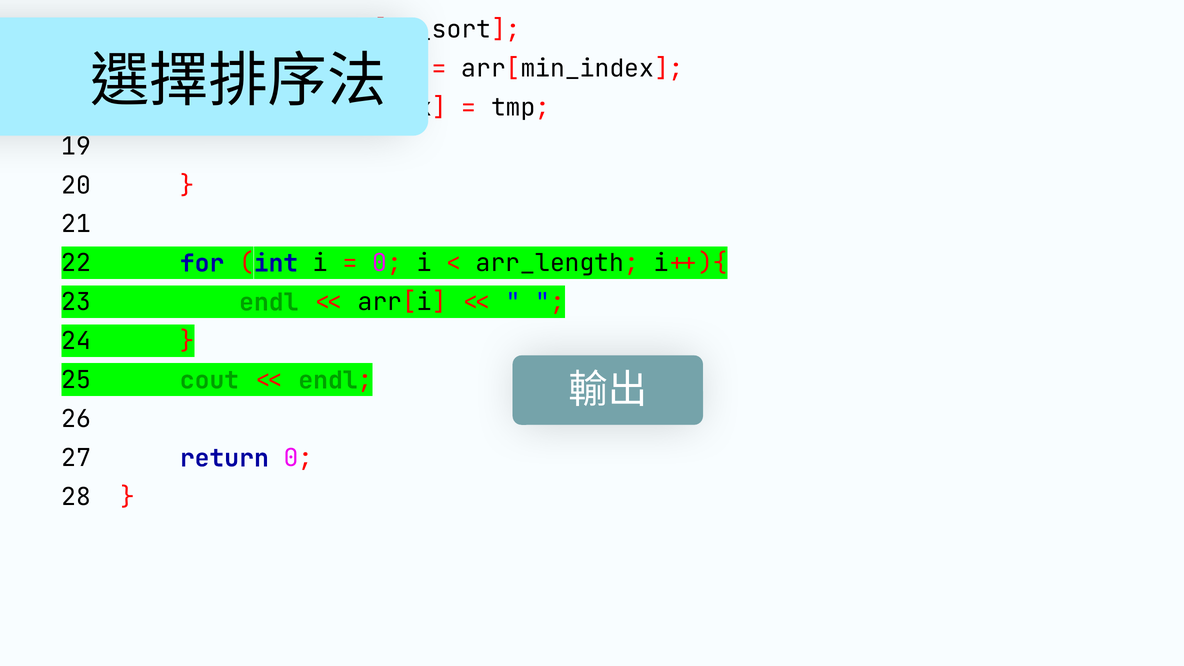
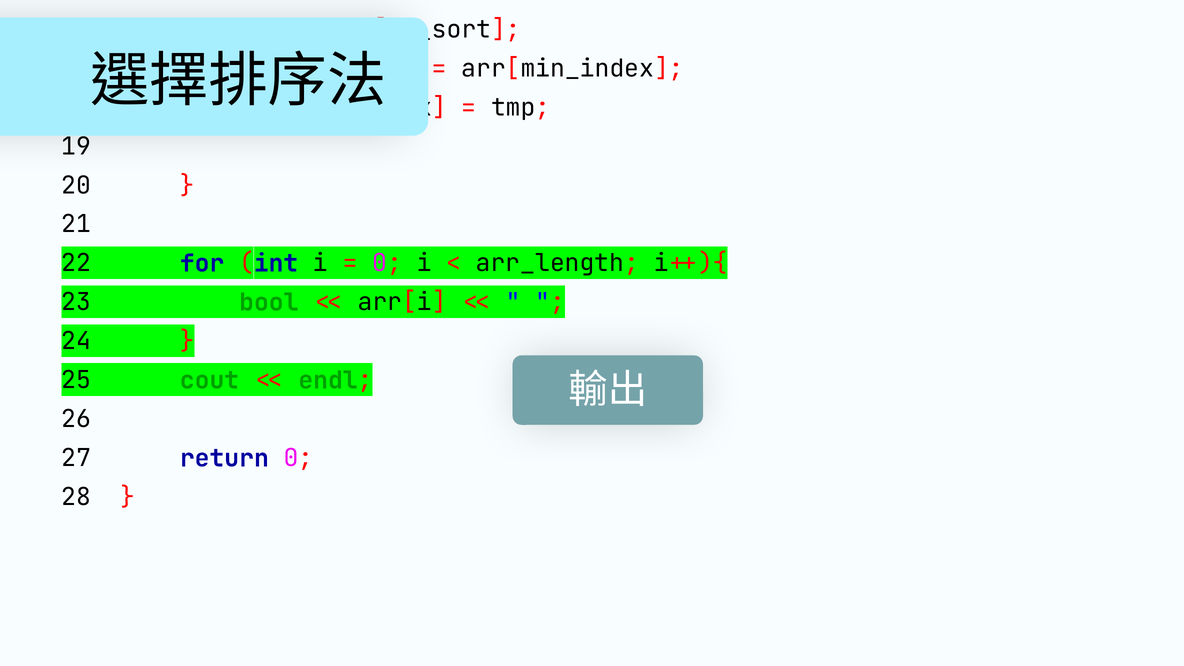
23 endl: endl -> bool
